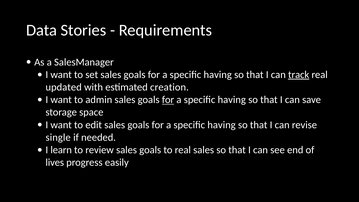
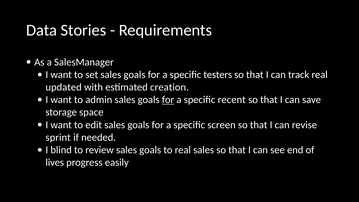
having at (218, 75): having -> testers
track underline: present -> none
having at (232, 100): having -> recent
having at (222, 125): having -> screen
single: single -> sprint
learn: learn -> blind
